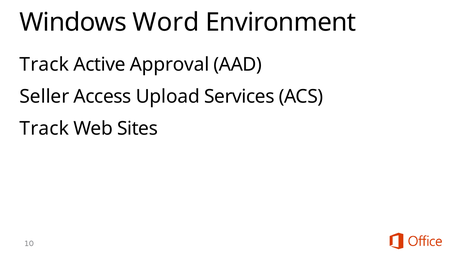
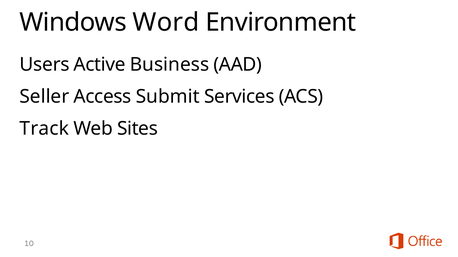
Track at (44, 65): Track -> Users
Approval: Approval -> Business
Upload: Upload -> Submit
